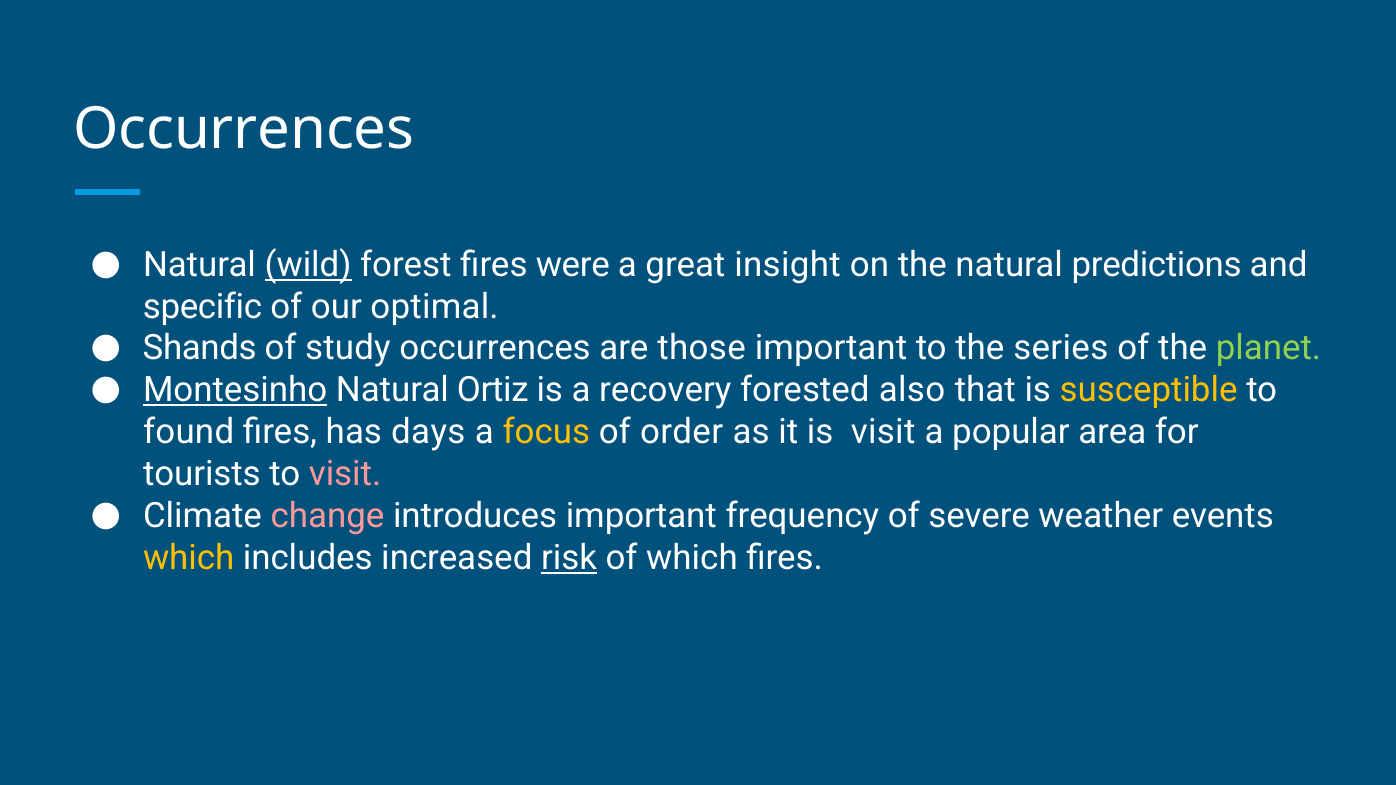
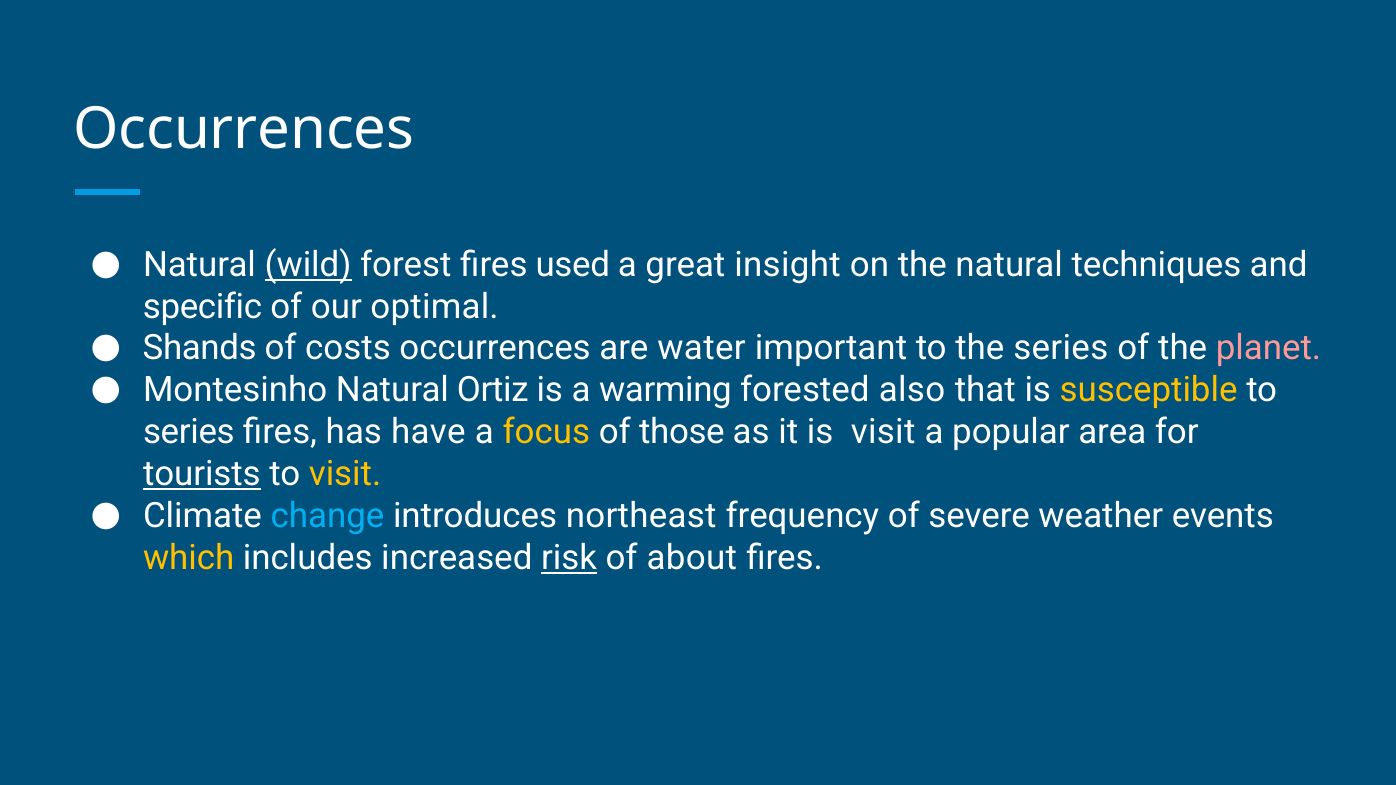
were: were -> used
predictions: predictions -> techniques
study: study -> costs
those: those -> water
planet colour: light green -> pink
Montesinho underline: present -> none
recovery: recovery -> warming
found at (189, 432): found -> series
days: days -> have
order: order -> those
tourists underline: none -> present
visit at (345, 474) colour: pink -> yellow
change colour: pink -> light blue
introduces important: important -> northeast
of which: which -> about
